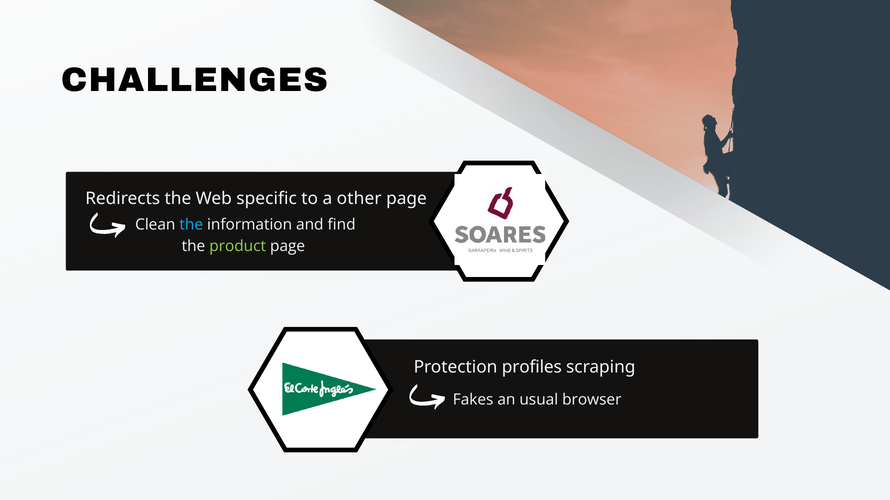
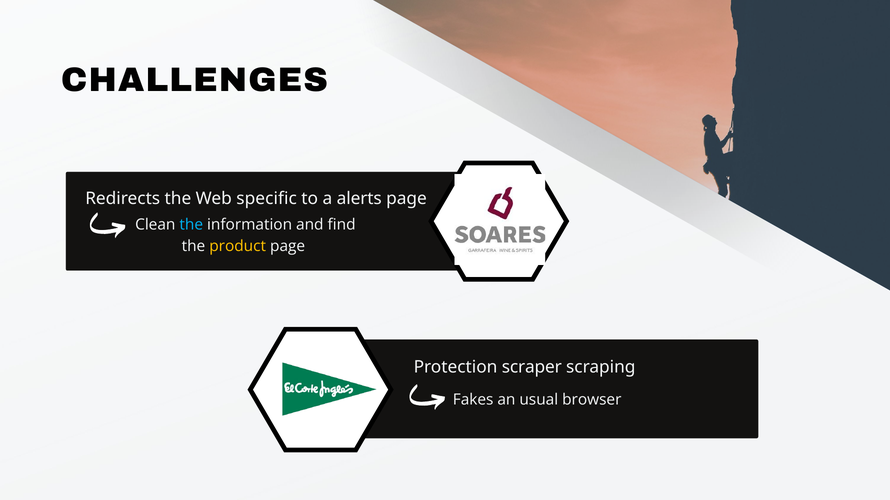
other: other -> alerts
product colour: light green -> yellow
profiles: profiles -> scraper
